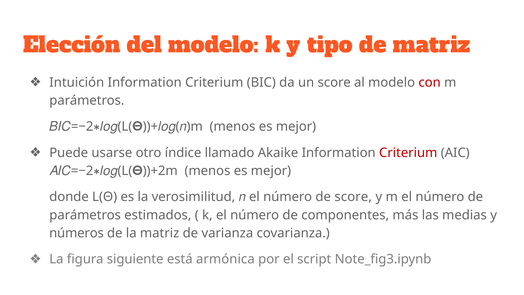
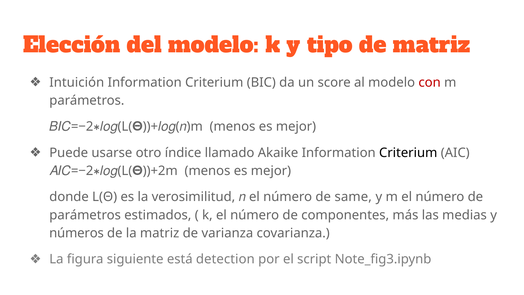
Criterium at (408, 153) colour: red -> black
de score: score -> same
armónica: armónica -> detection
